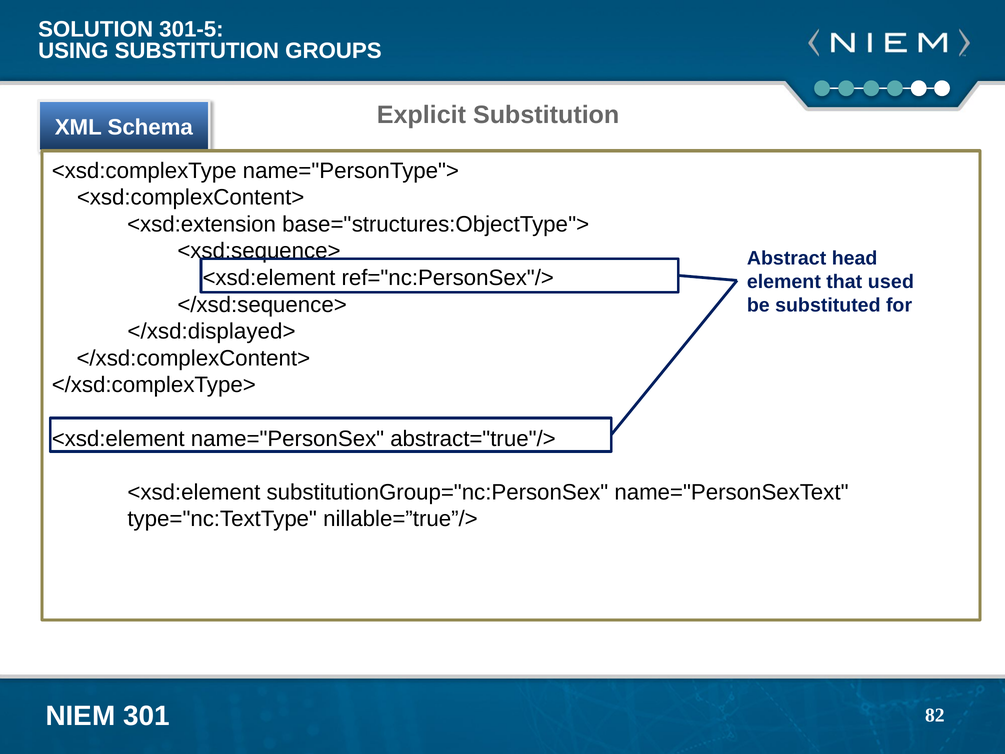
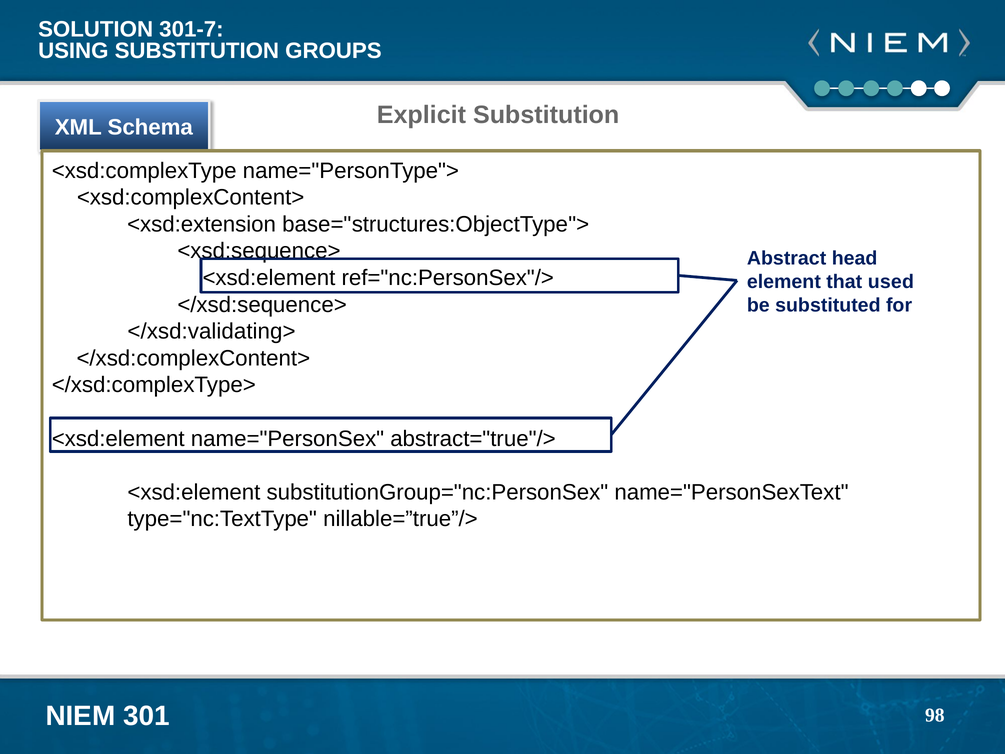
301-5: 301-5 -> 301-7
</xsd:displayed>: </xsd:displayed> -> </xsd:validating>
82: 82 -> 98
